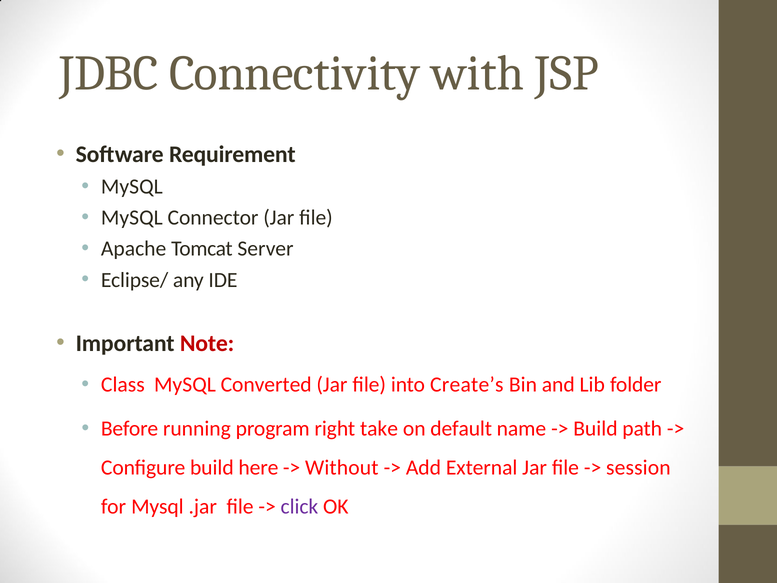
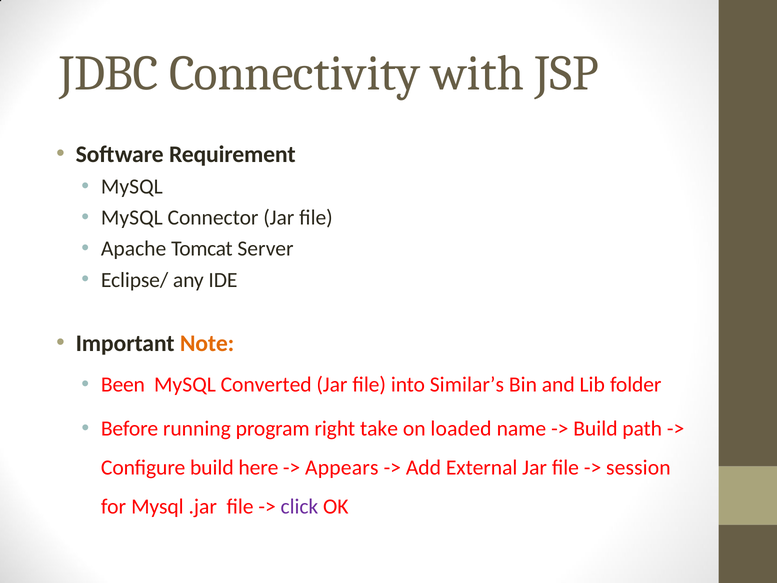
Note colour: red -> orange
Class: Class -> Been
Create’s: Create’s -> Similar’s
default: default -> loaded
Without: Without -> Appears
